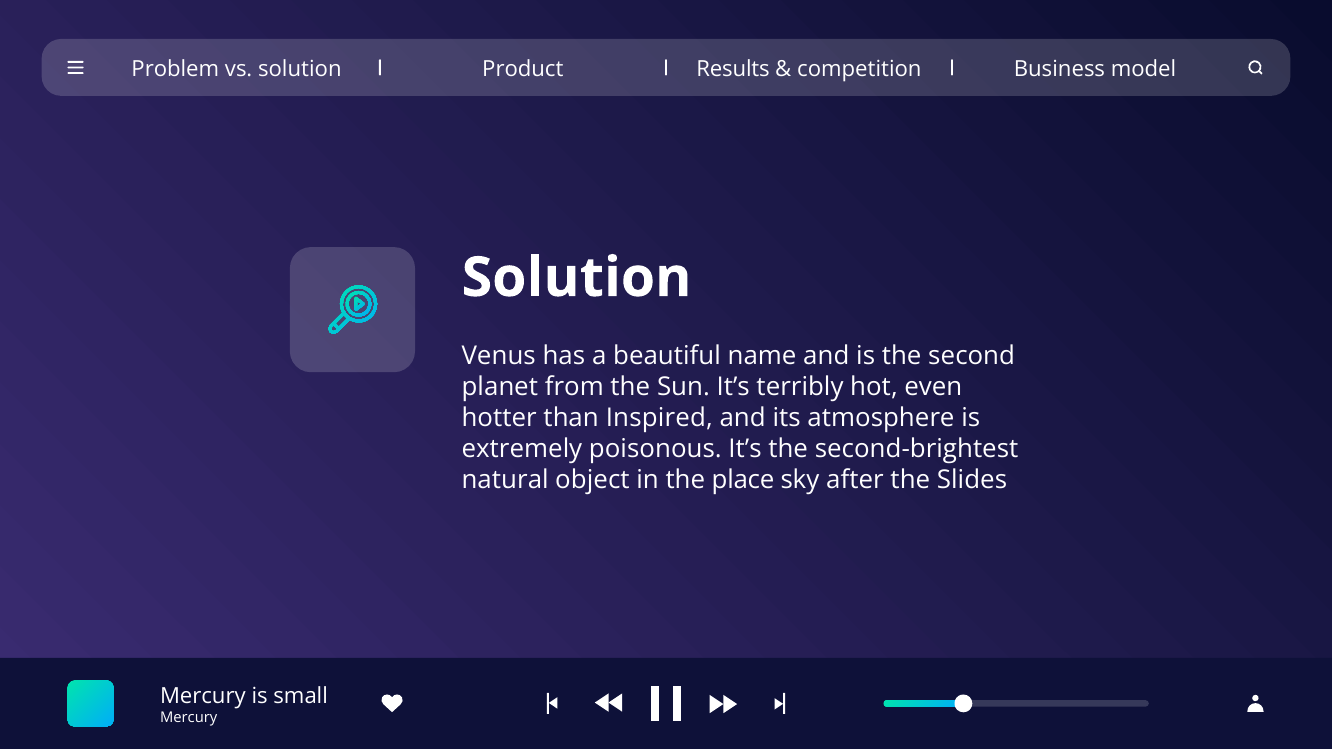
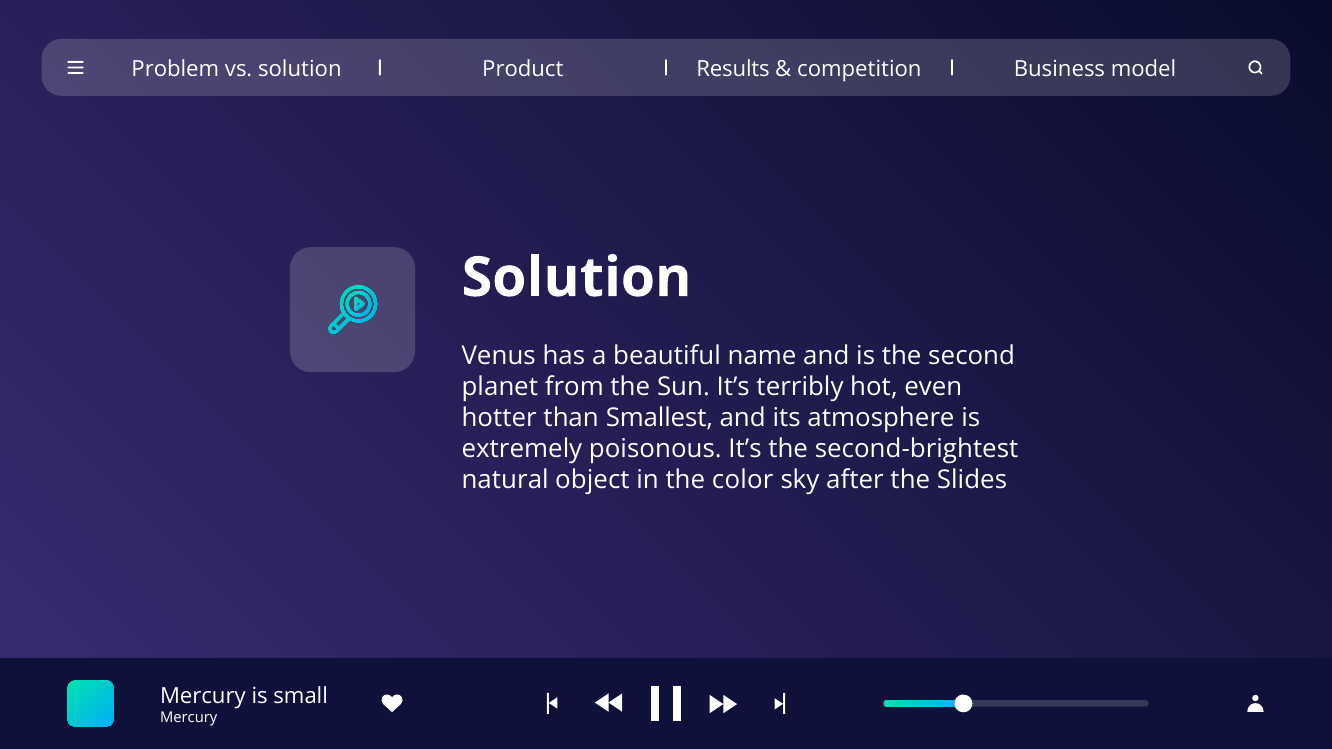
Inspired: Inspired -> Smallest
place: place -> color
